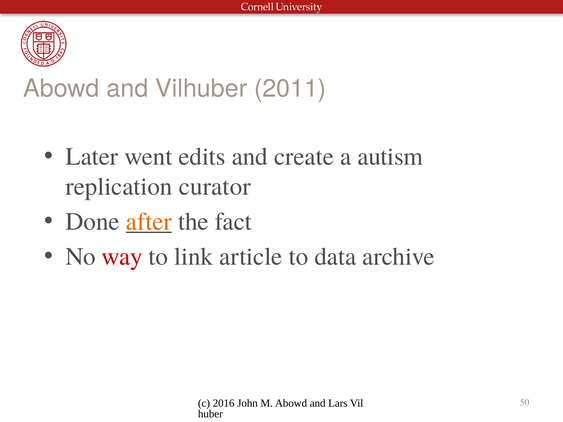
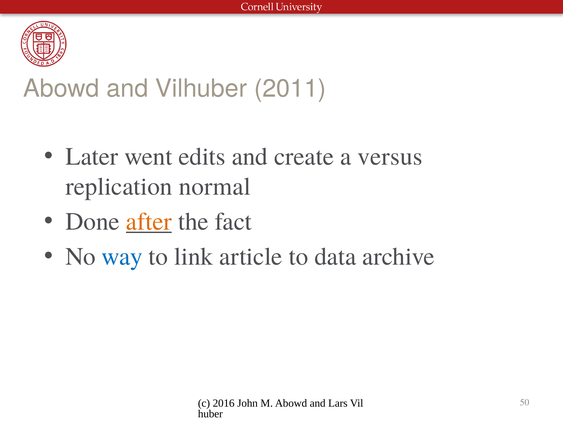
autism: autism -> versus
curator: curator -> normal
way colour: red -> blue
